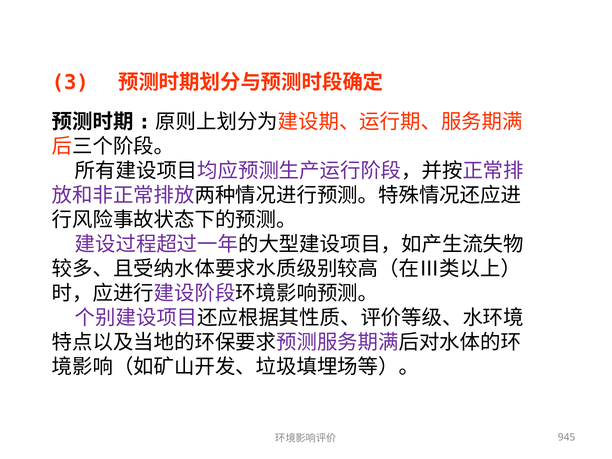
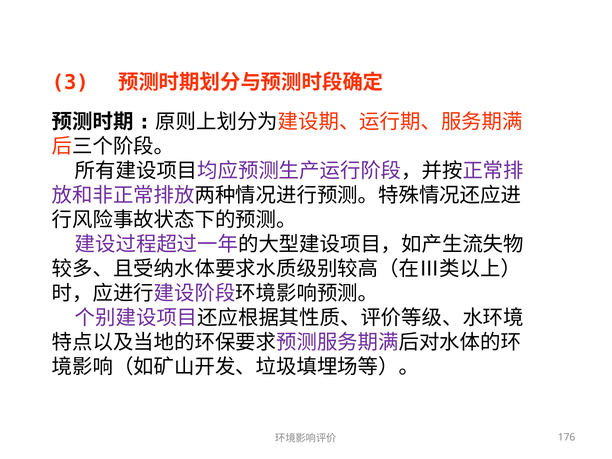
945: 945 -> 176
